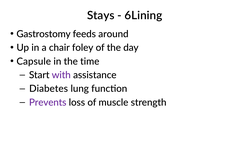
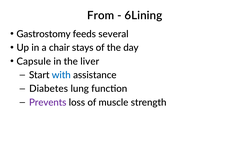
Stays: Stays -> From
around: around -> several
foley: foley -> stays
time: time -> liver
with colour: purple -> blue
